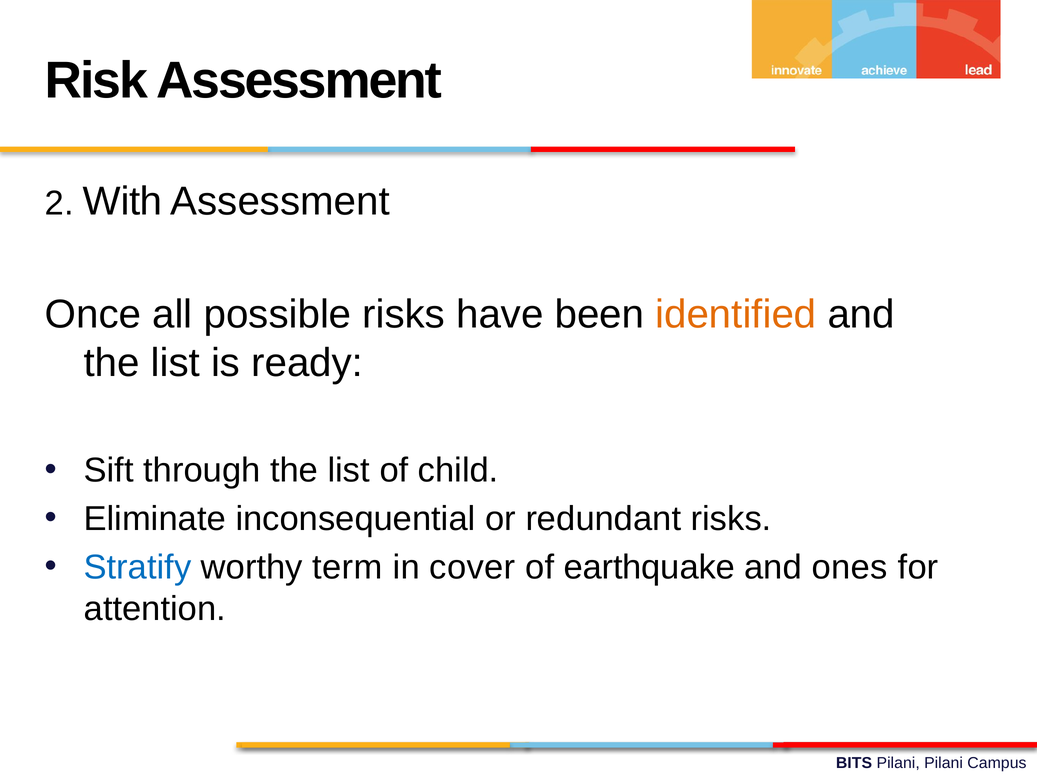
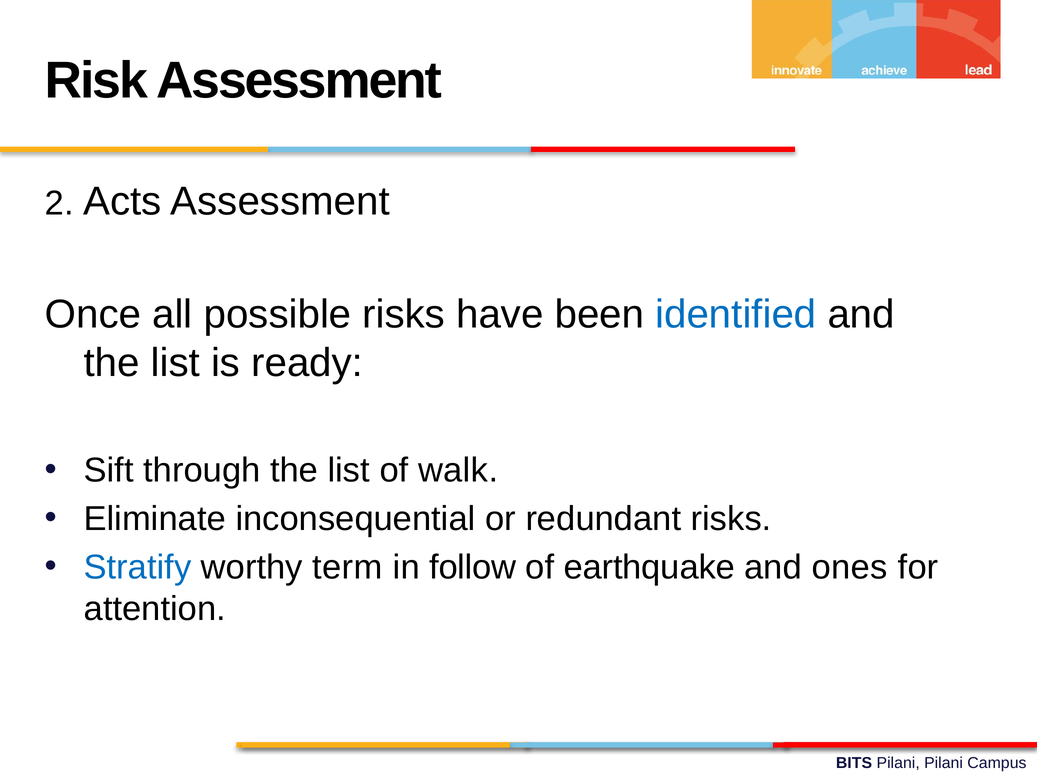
With: With -> Acts
identified colour: orange -> blue
child: child -> walk
cover: cover -> follow
